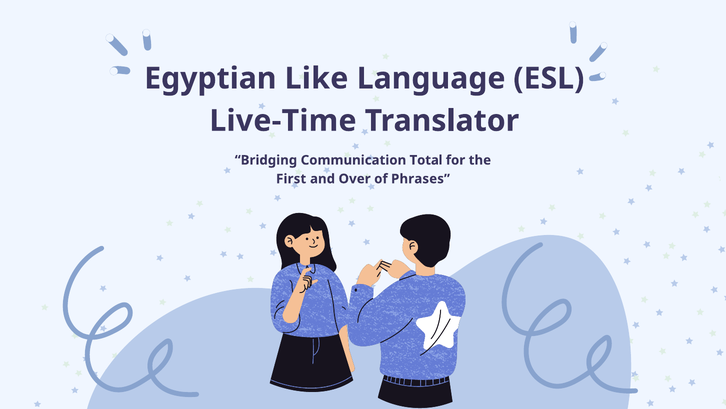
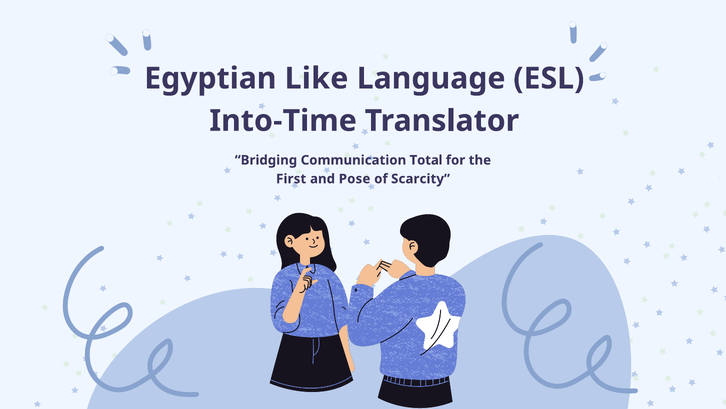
Live-Time: Live-Time -> Into-Time
Over: Over -> Pose
Phrases: Phrases -> Scarcity
